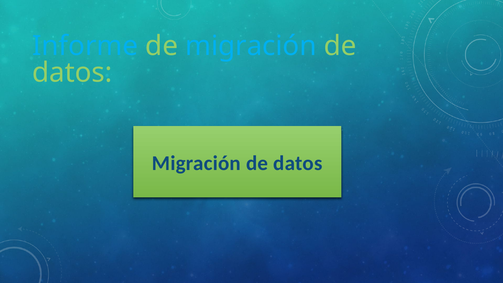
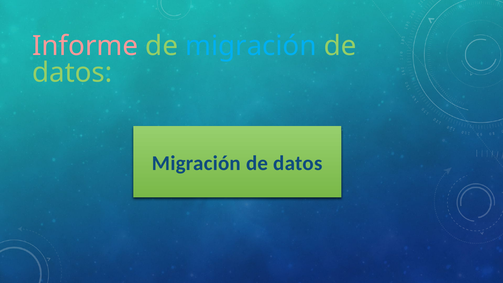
Informe colour: light blue -> pink
